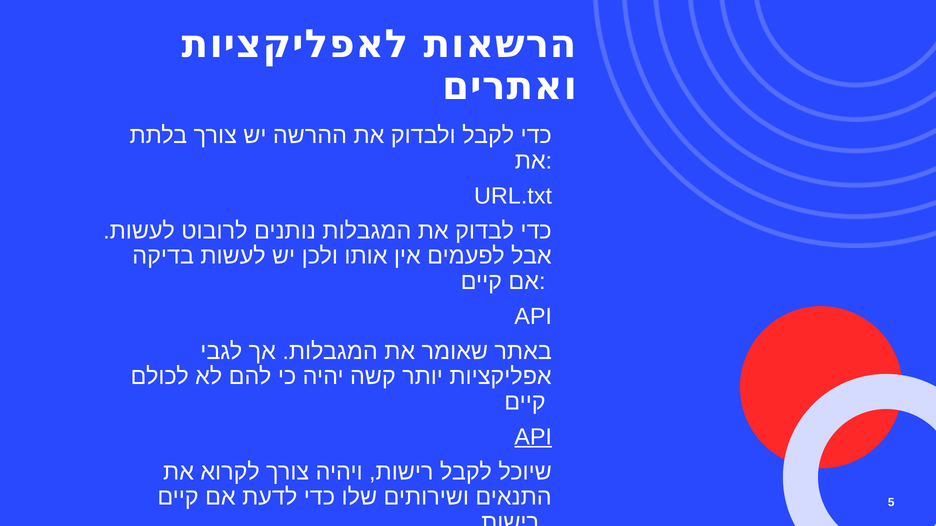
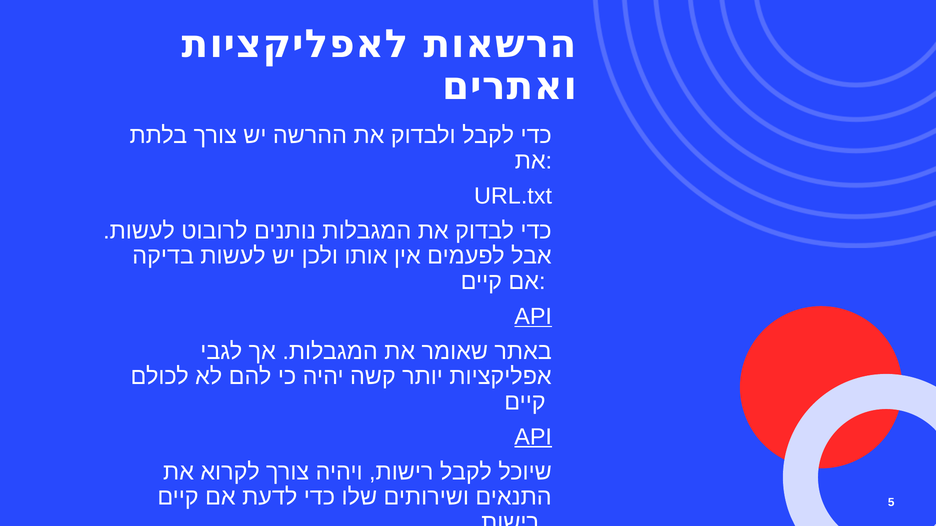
API at (533, 317) underline: none -> present
